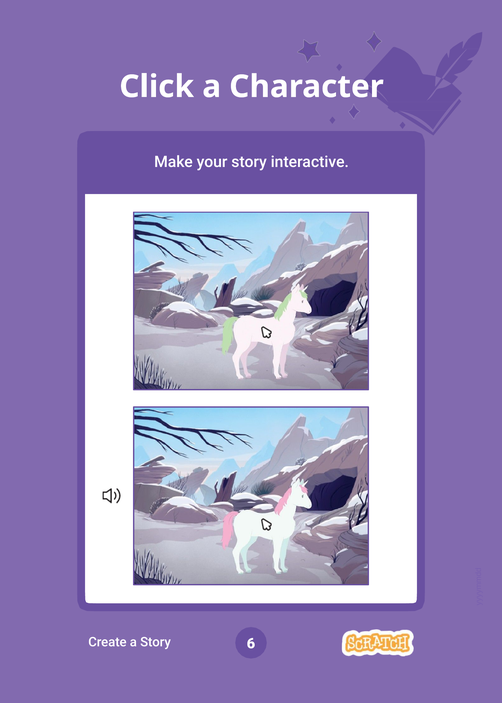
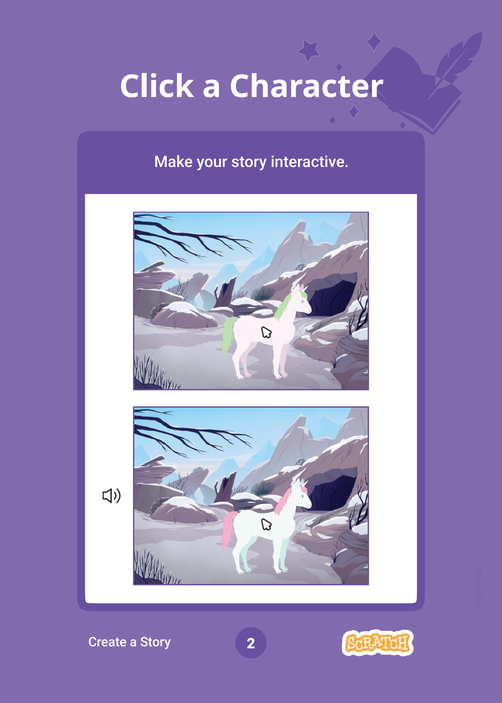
6: 6 -> 2
